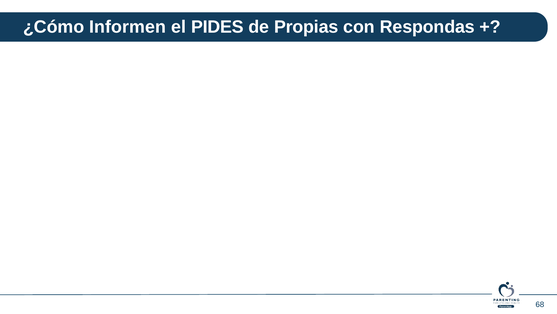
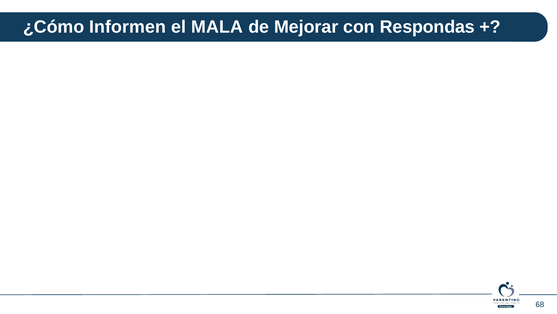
PIDES: PIDES -> MALA
Propias: Propias -> Mejorar
